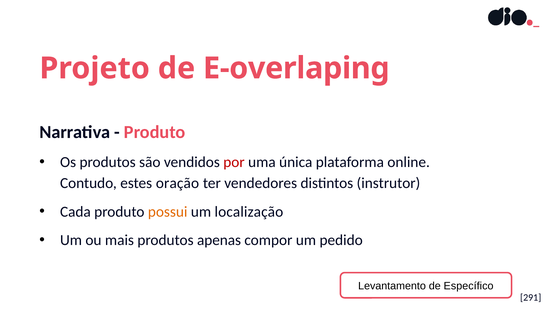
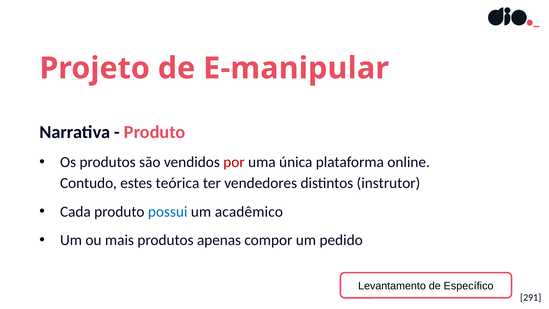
E-overlaping: E-overlaping -> E-manipular
oração: oração -> teórica
possui colour: orange -> blue
localização: localização -> acadêmico
